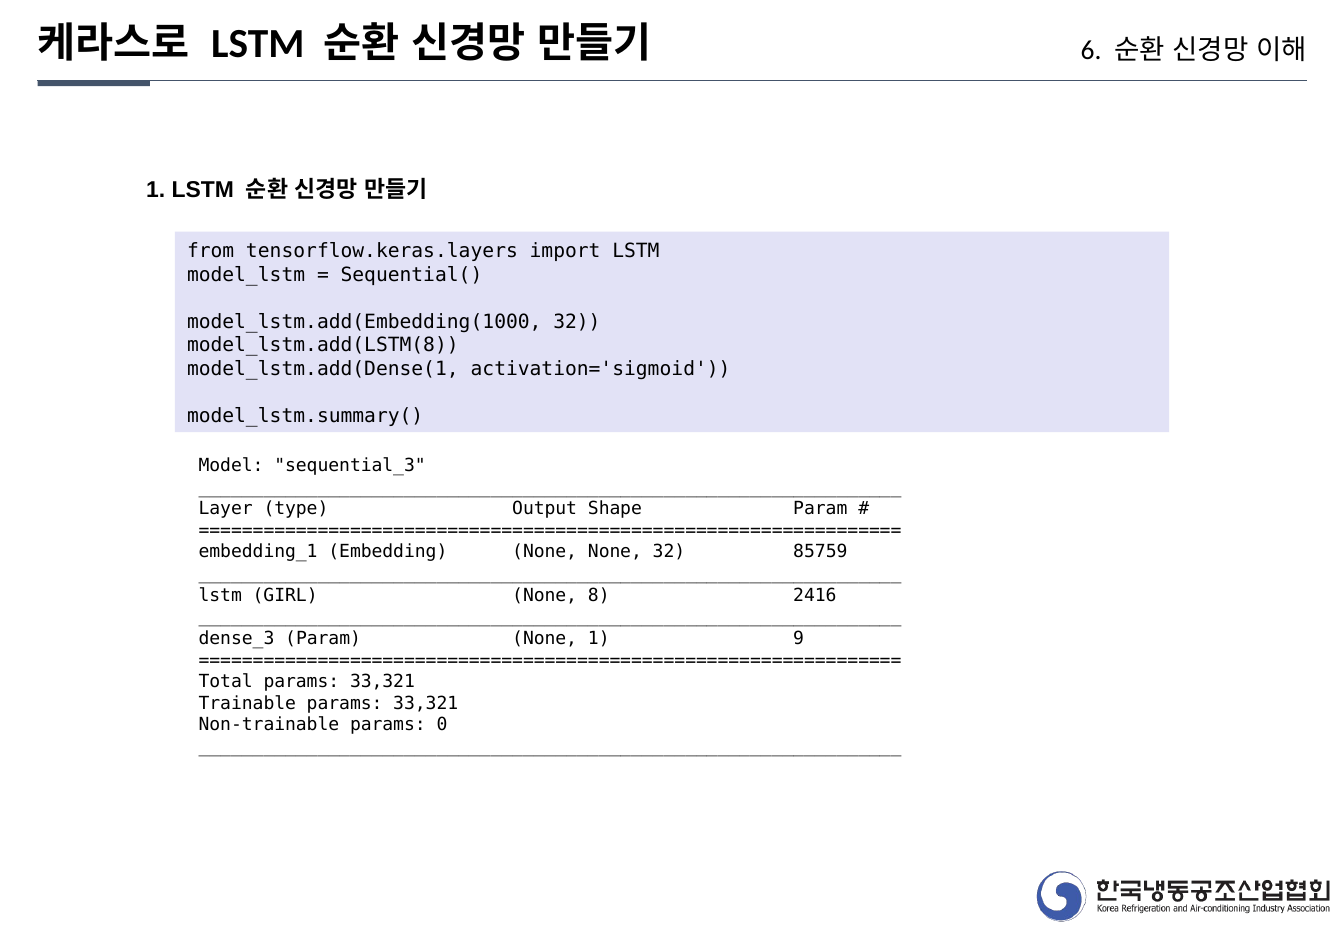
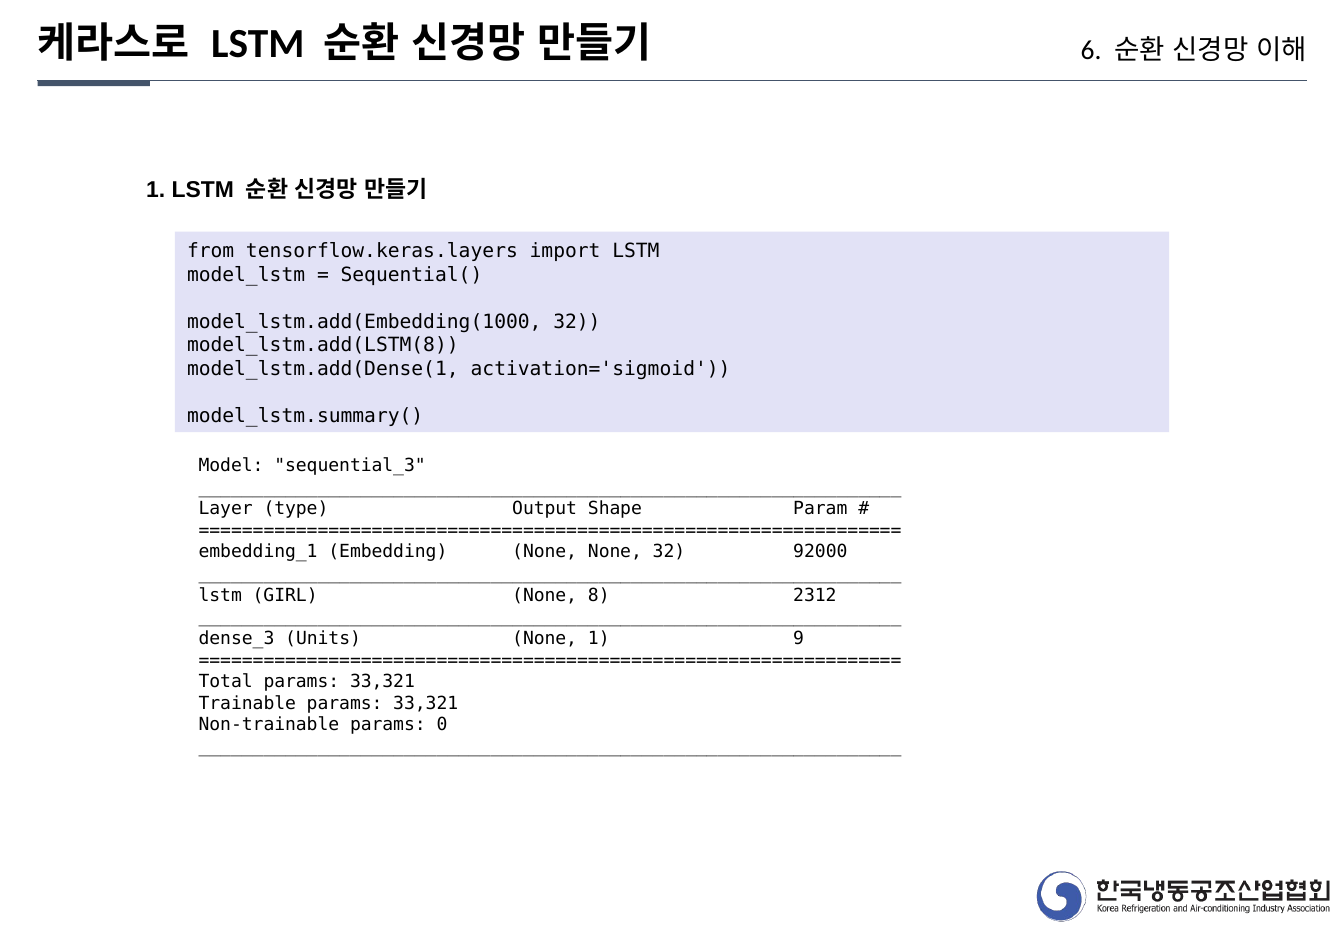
85759: 85759 -> 92000
2416: 2416 -> 2312
dense_3 Param: Param -> Units
